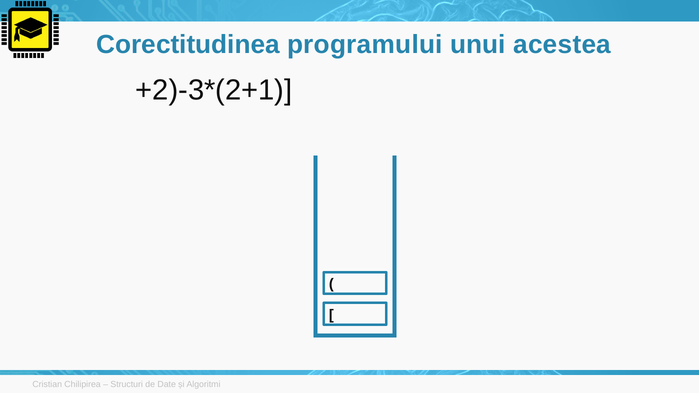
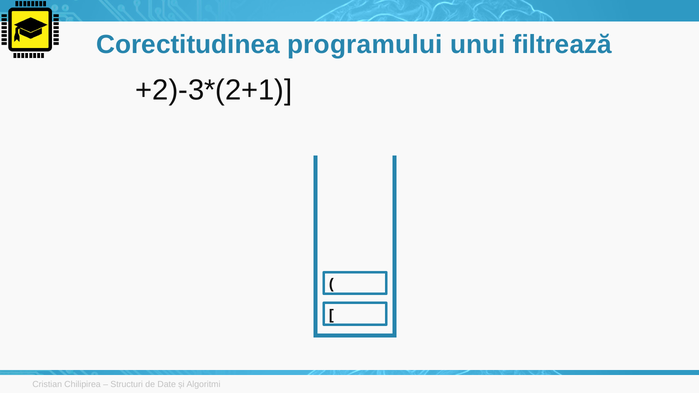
acestea: acestea -> filtrează
